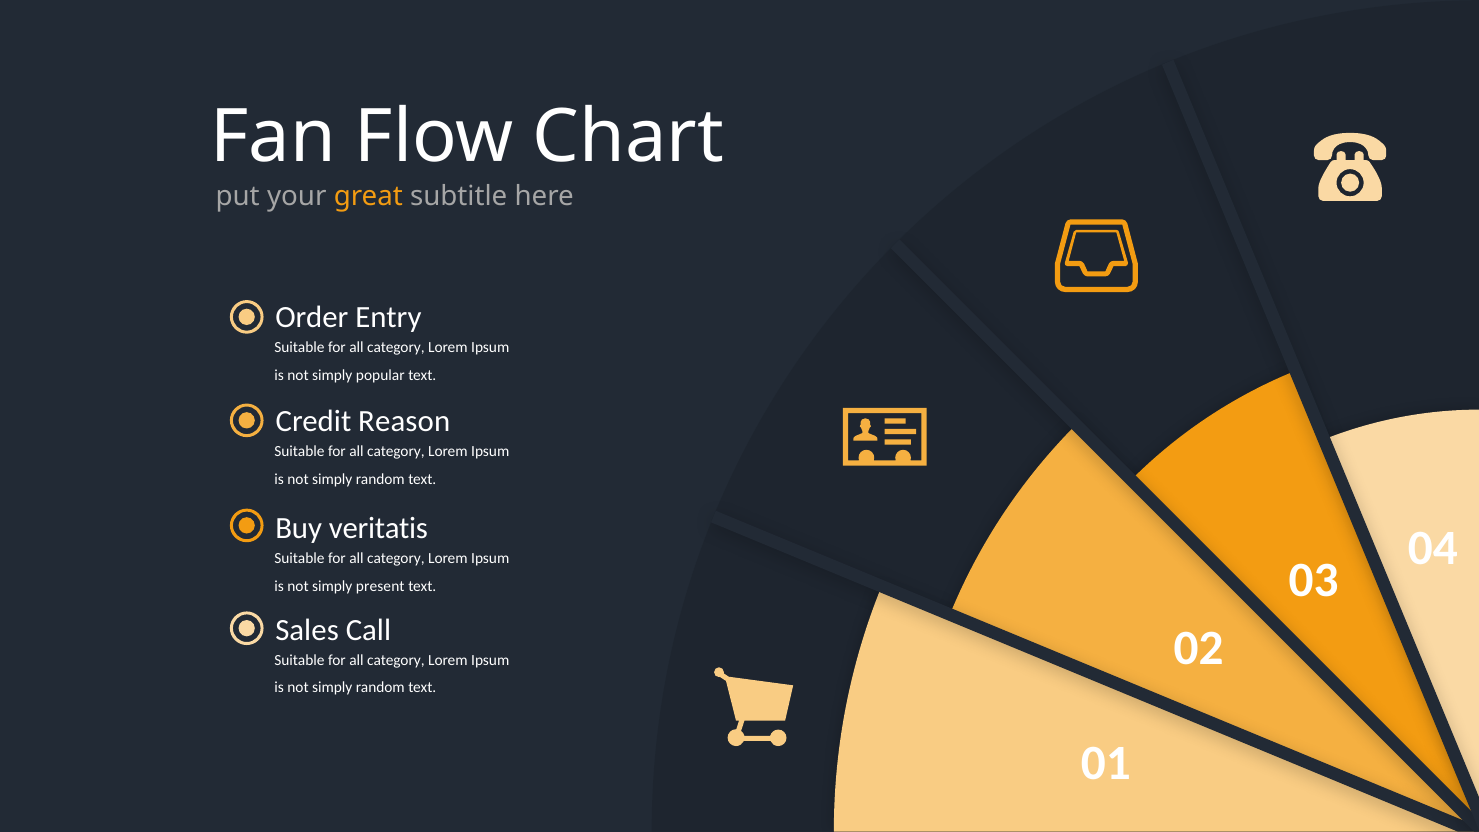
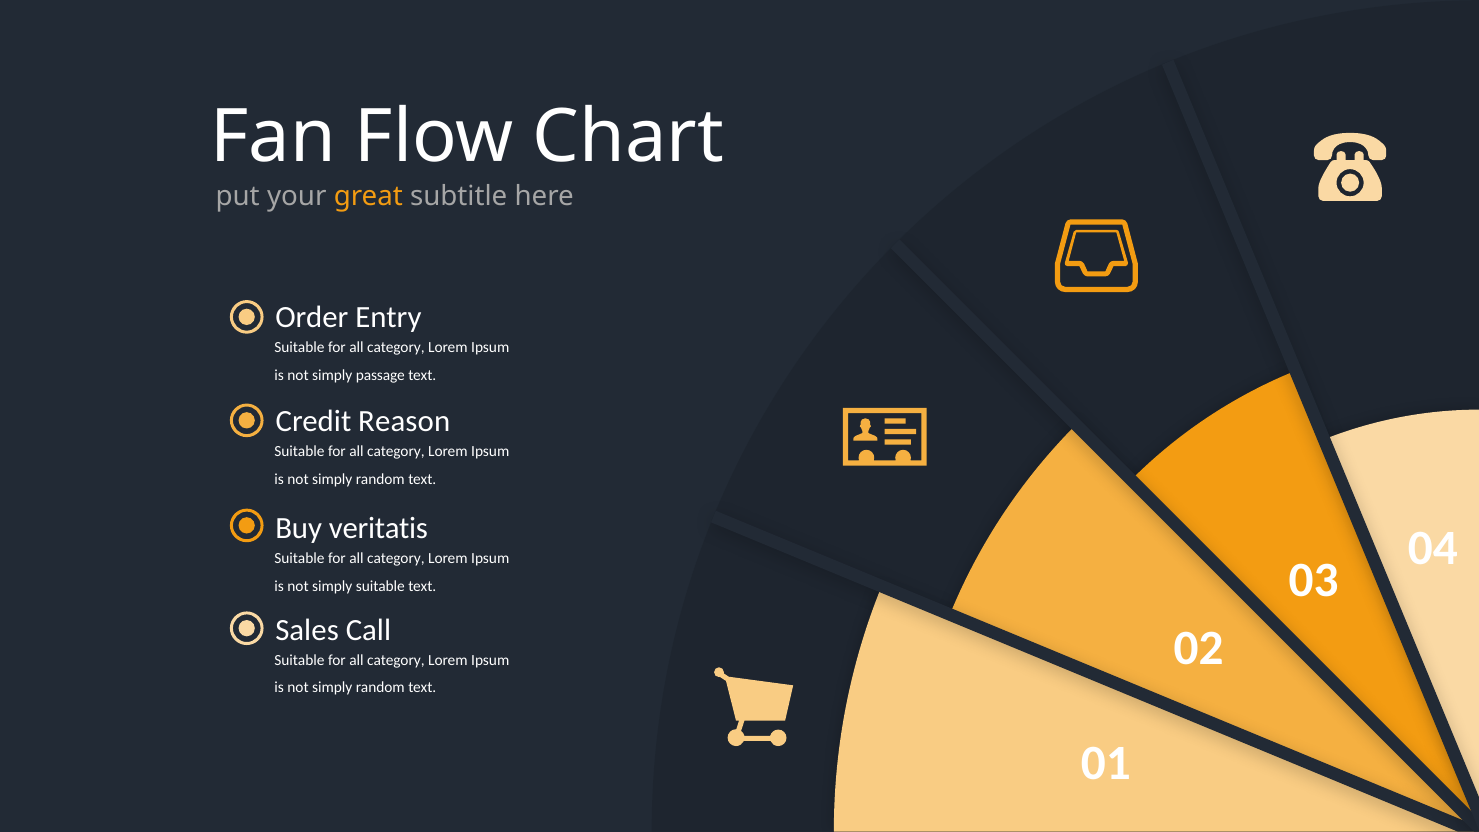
popular: popular -> passage
simply present: present -> suitable
